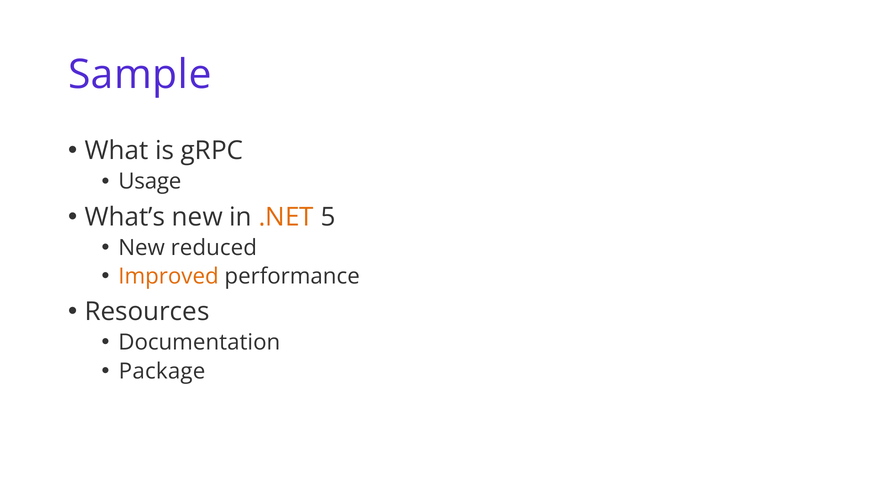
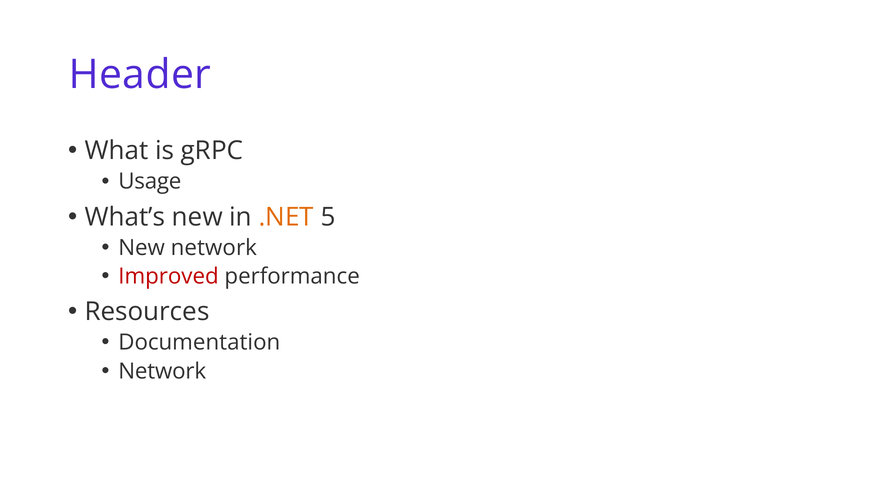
Sample: Sample -> Header
New reduced: reduced -> network
Improved colour: orange -> red
Package at (162, 371): Package -> Network
